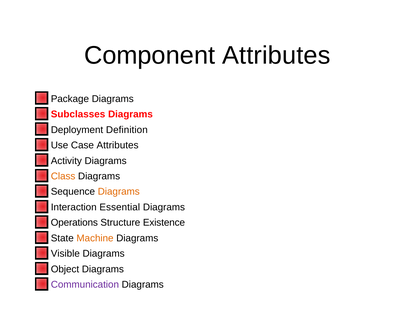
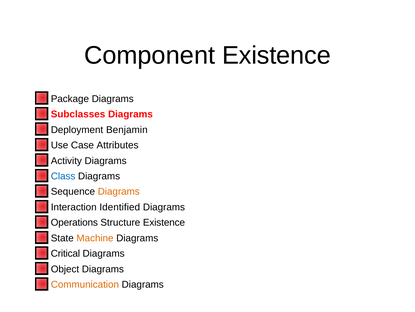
Component Attributes: Attributes -> Existence
Definition: Definition -> Benjamin
Class colour: orange -> blue
Essential: Essential -> Identified
Visible: Visible -> Critical
Communication colour: purple -> orange
